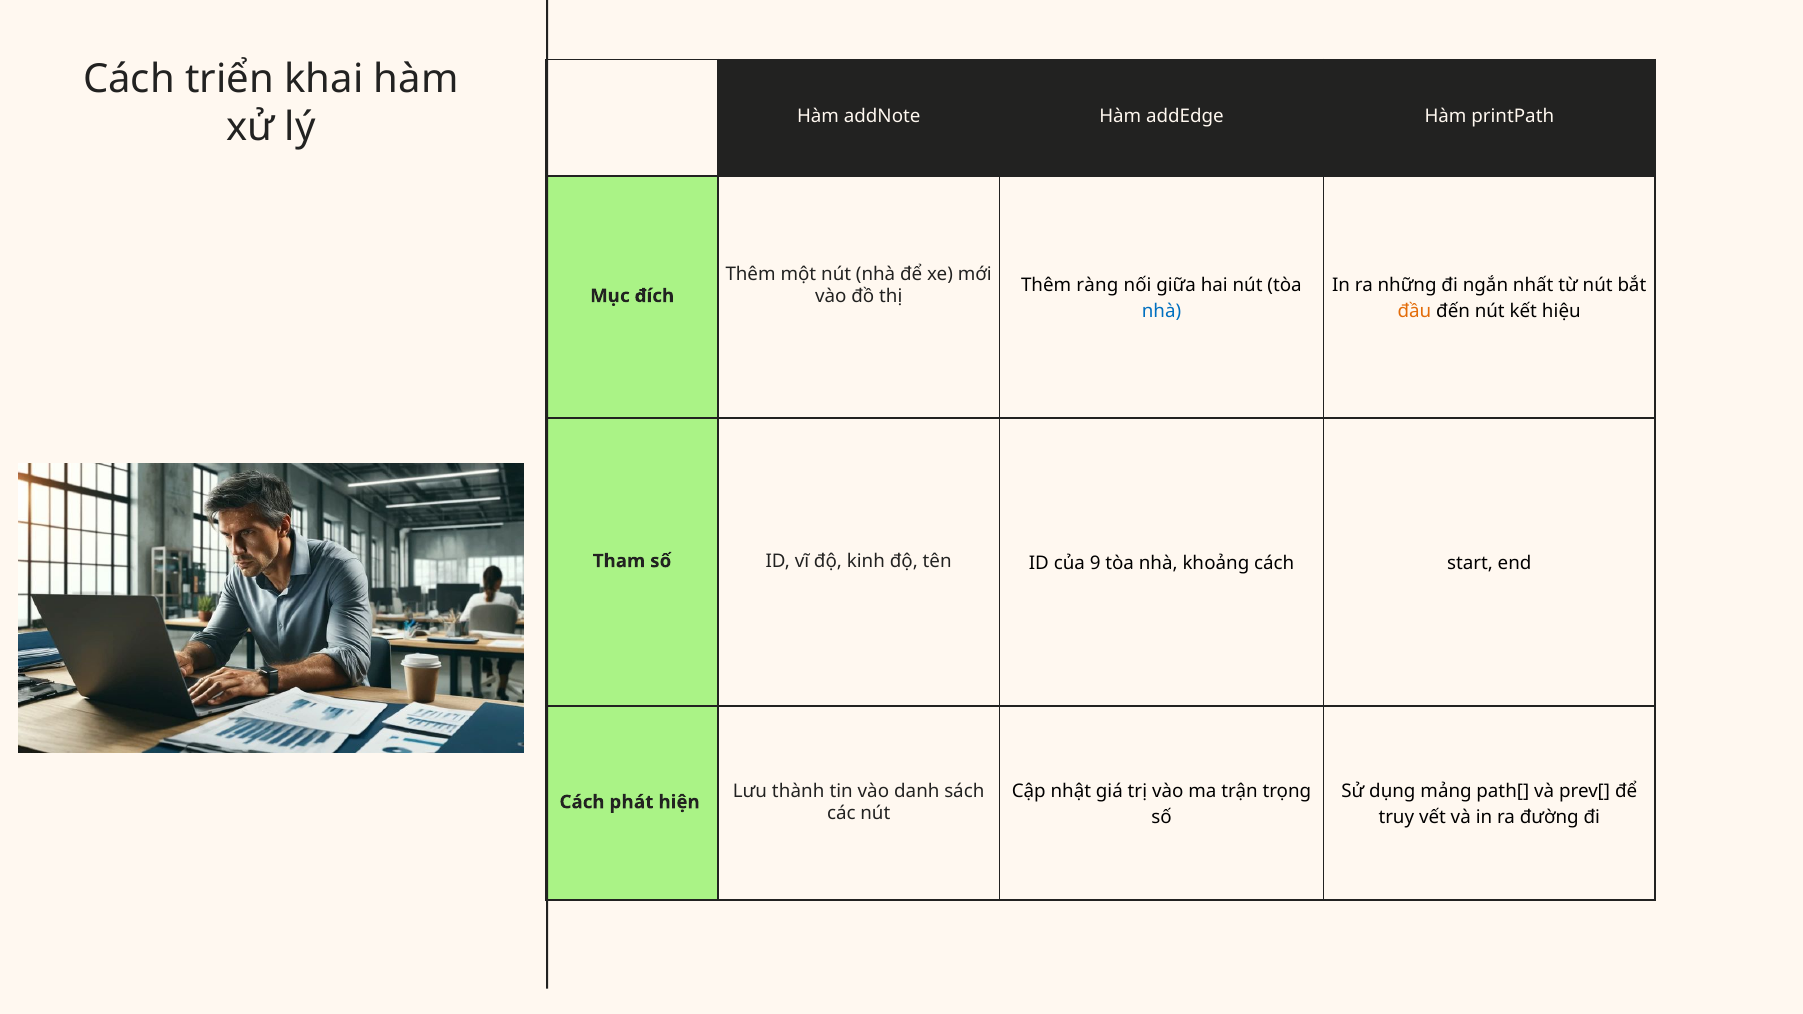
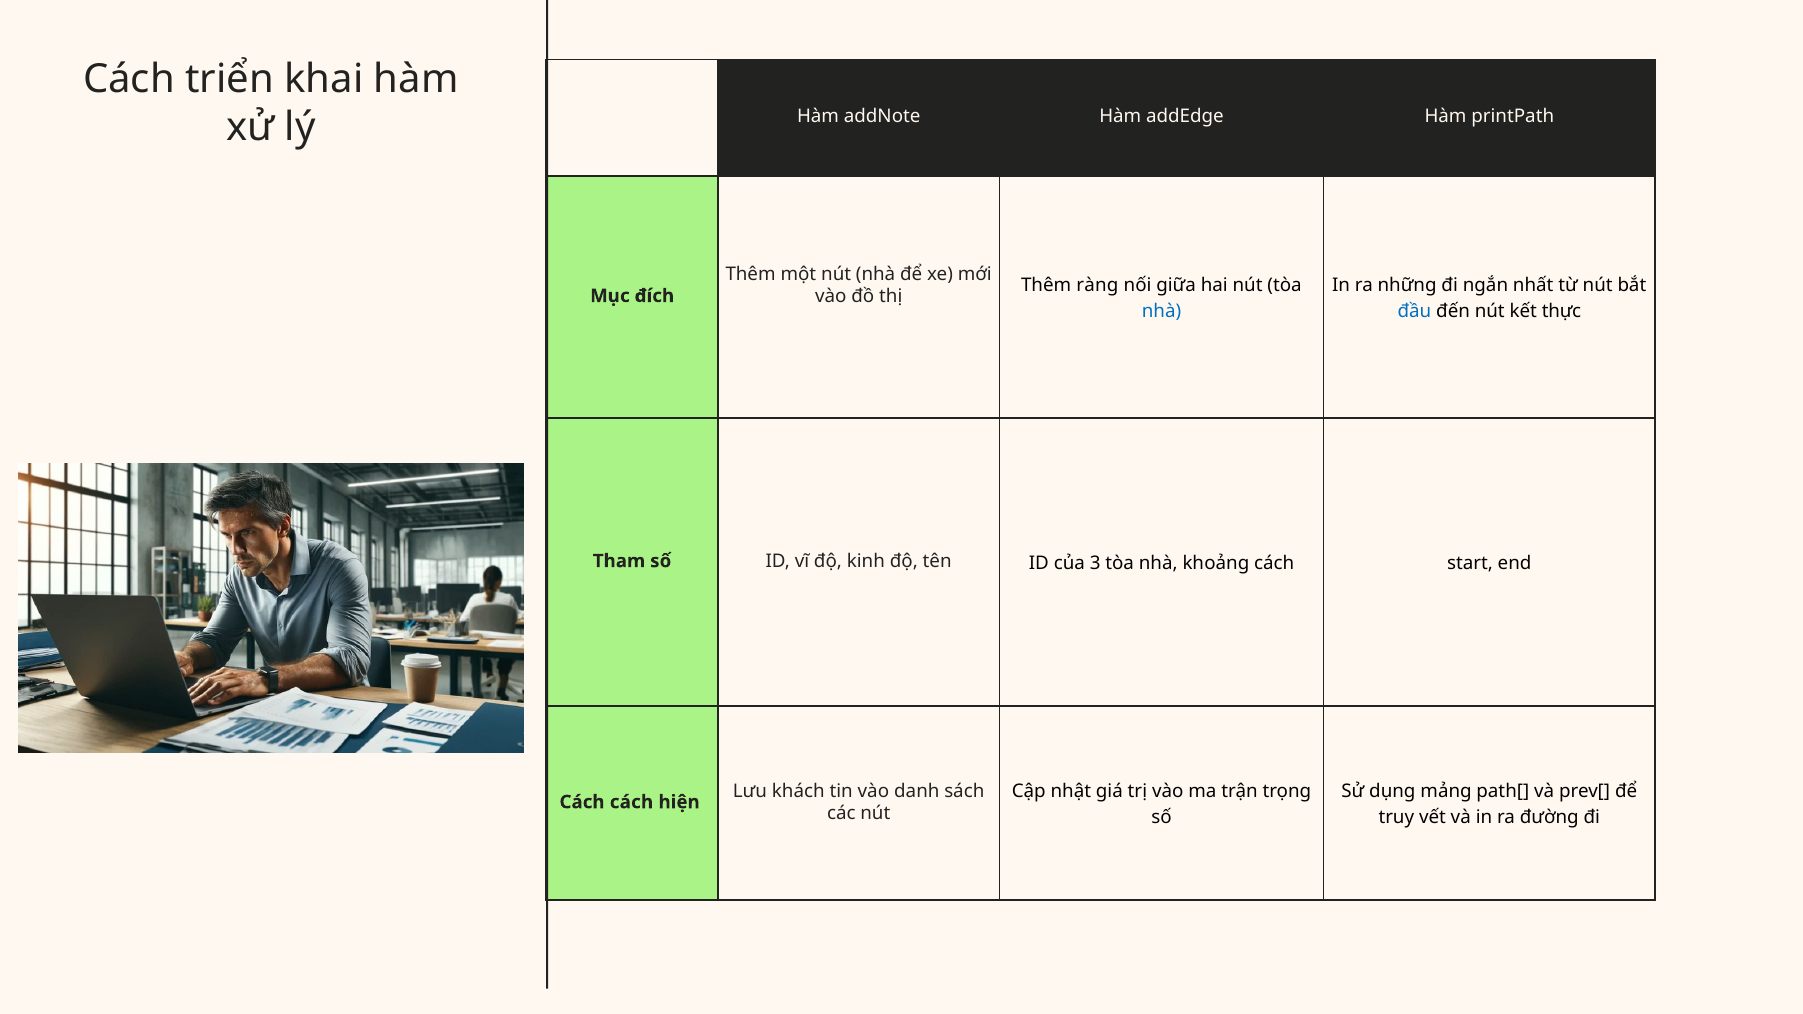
đầu colour: orange -> blue
hiệu: hiệu -> thực
9: 9 -> 3
thành: thành -> khách
Cách phát: phát -> cách
